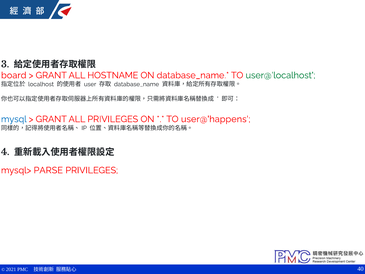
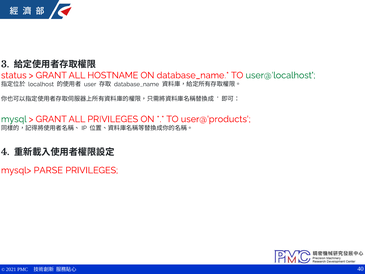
board: board -> status
mysql colour: blue -> green
user@'happens: user@'happens -> user@'products
